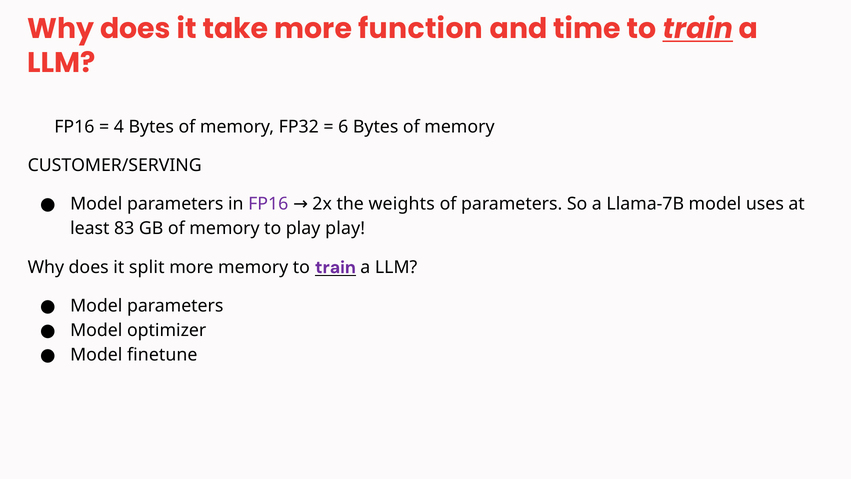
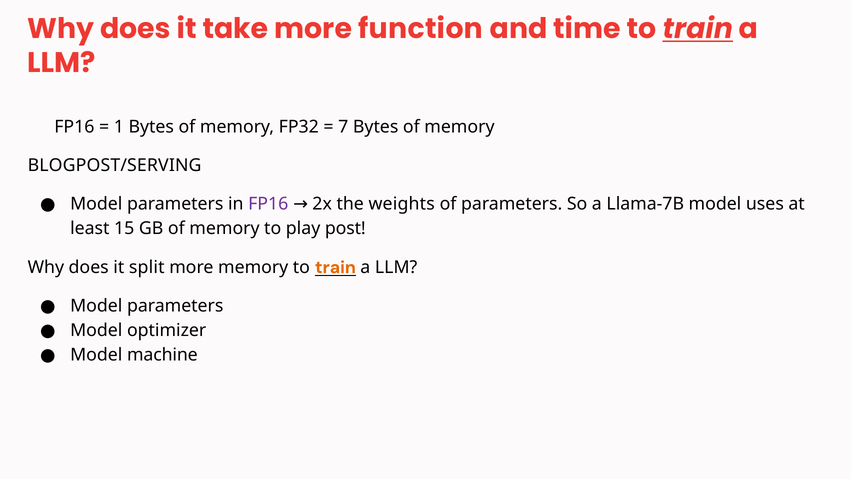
4: 4 -> 1
6: 6 -> 7
CUSTOMER/SERVING: CUSTOMER/SERVING -> BLOGPOST/SERVING
83: 83 -> 15
play play: play -> post
train at (335, 267) colour: purple -> orange
finetune: finetune -> machine
